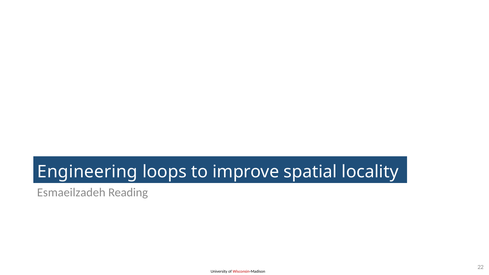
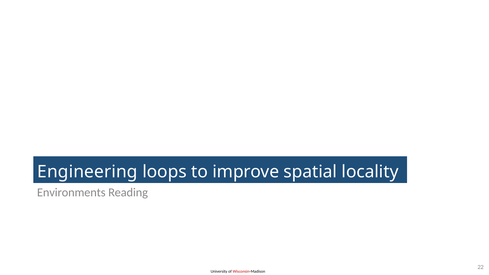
Esmaeilzadeh: Esmaeilzadeh -> Environments
